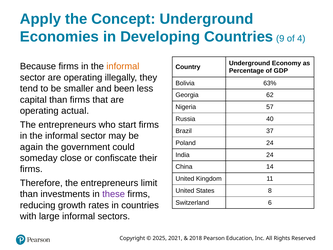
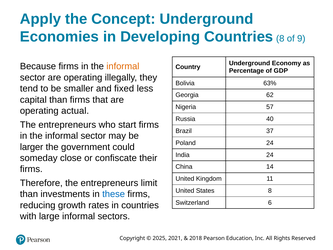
Countries 9: 9 -> 8
4: 4 -> 9
been: been -> fixed
again: again -> larger
these colour: purple -> blue
